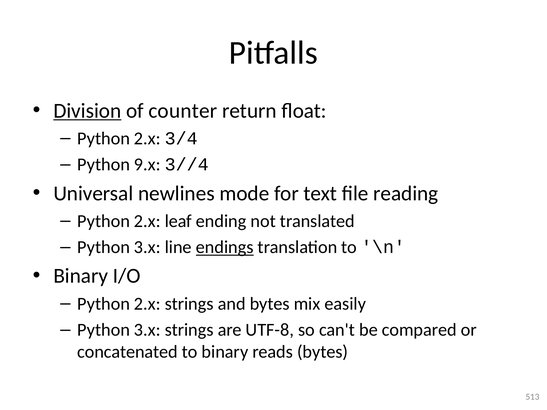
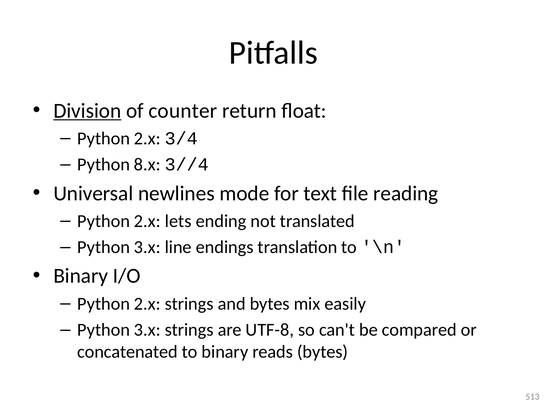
9.x: 9.x -> 8.x
leaf: leaf -> lets
endings underline: present -> none
